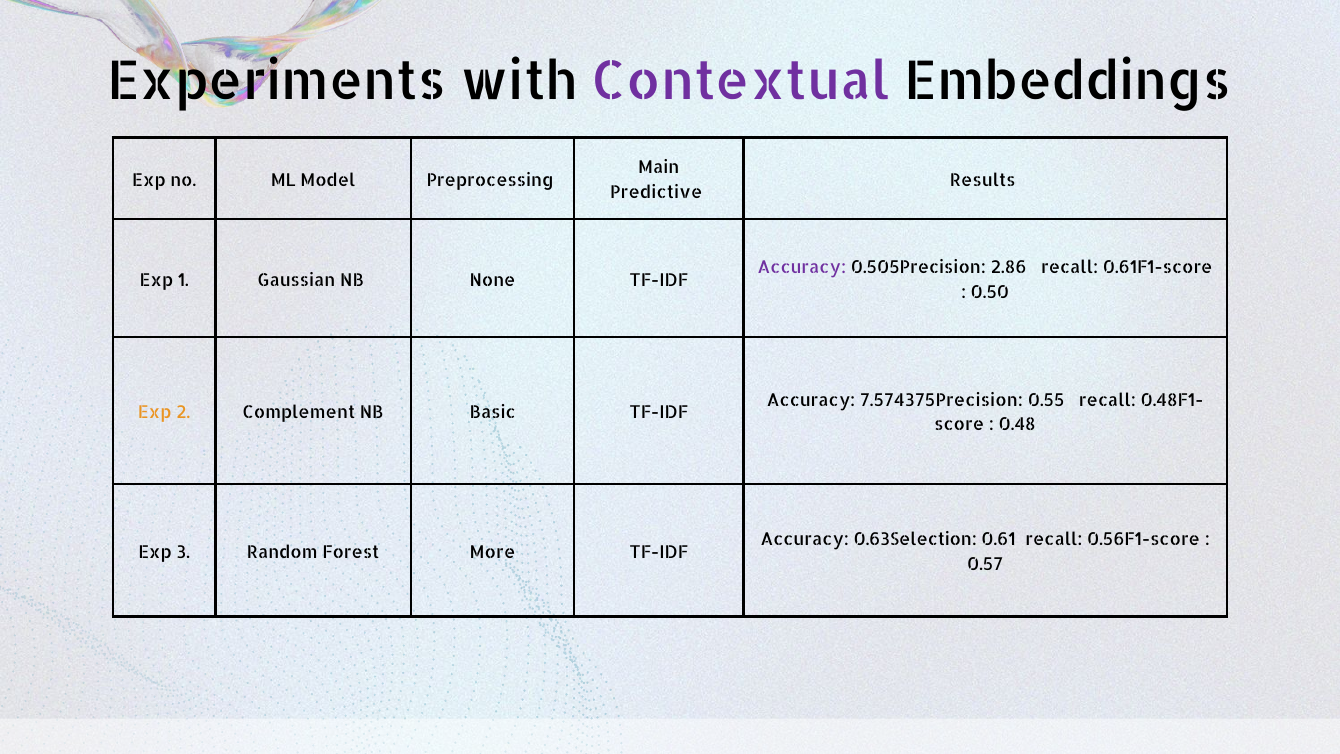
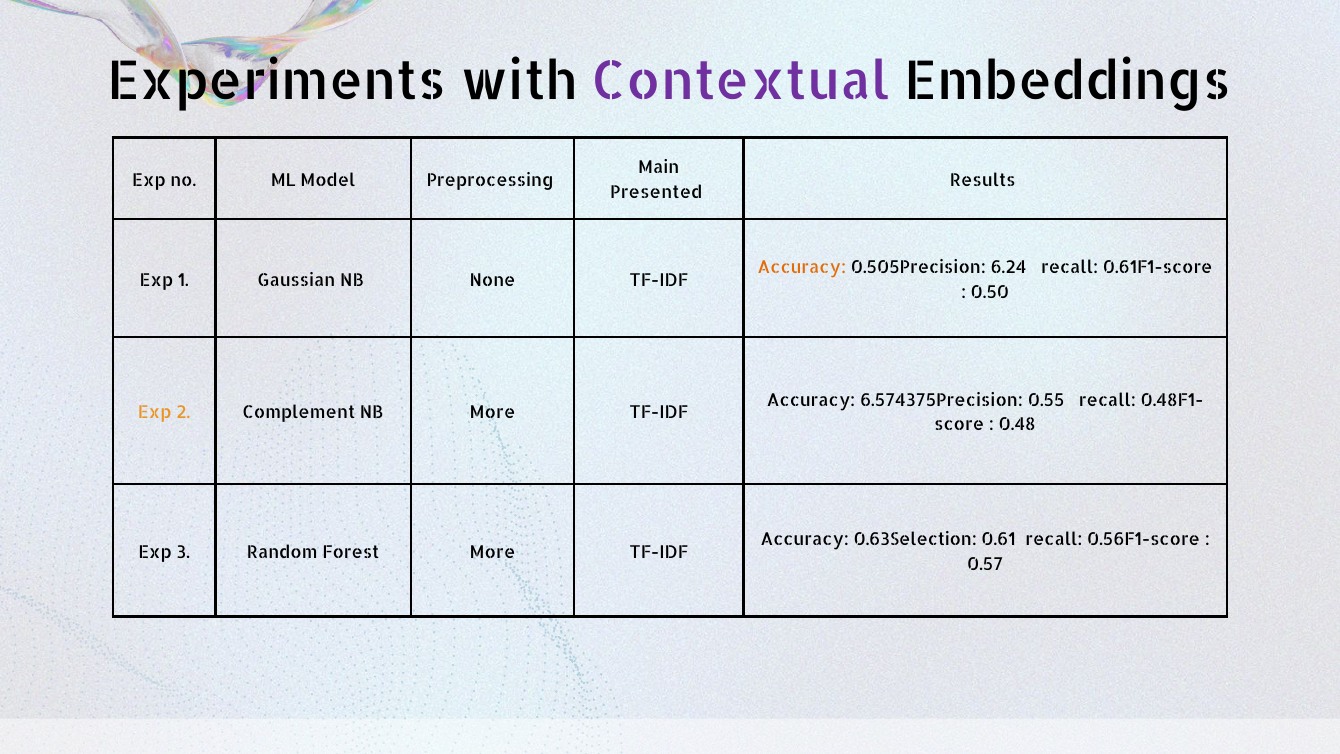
Predictive: Predictive -> Presented
Accuracy at (802, 268) colour: purple -> orange
2.86: 2.86 -> 6.24
7.574375Precision: 7.574375Precision -> 6.574375Precision
NB Basic: Basic -> More
